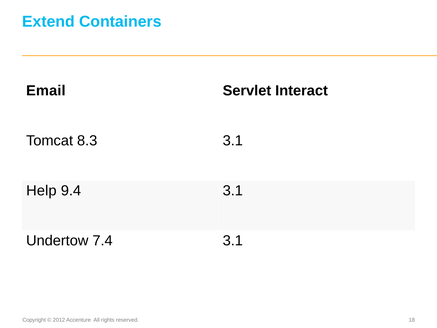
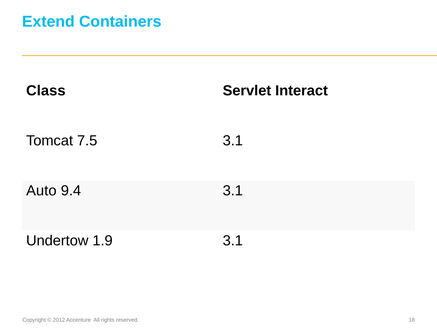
Email: Email -> Class
8.3: 8.3 -> 7.5
Help: Help -> Auto
7.4: 7.4 -> 1.9
